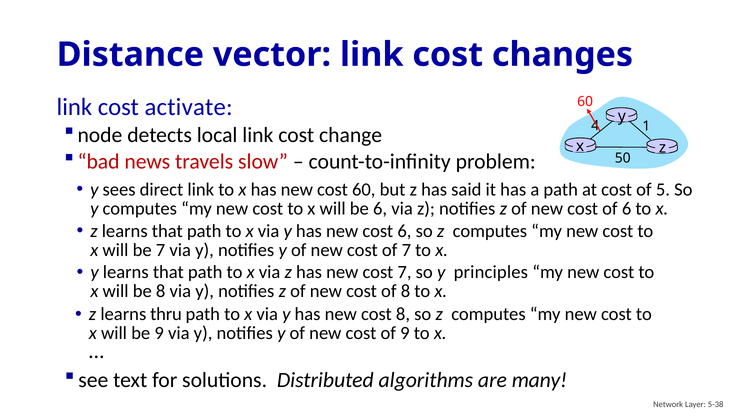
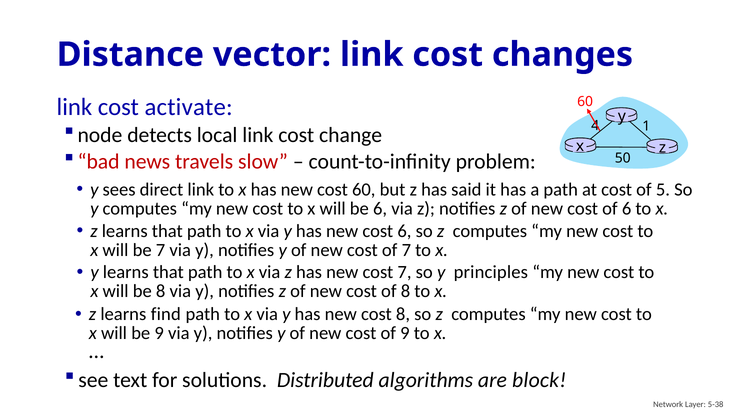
thru: thru -> find
many: many -> block
